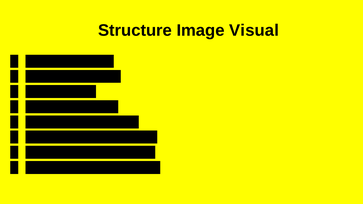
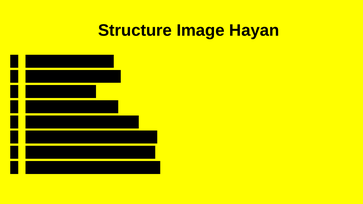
Visual: Visual -> Hayan
